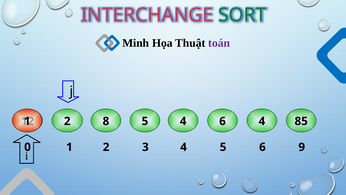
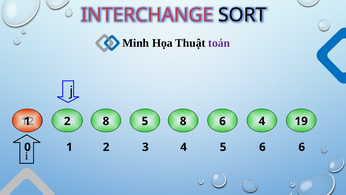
SORT colour: green -> black
5 4: 4 -> 8
85: 85 -> 19
6 9: 9 -> 6
